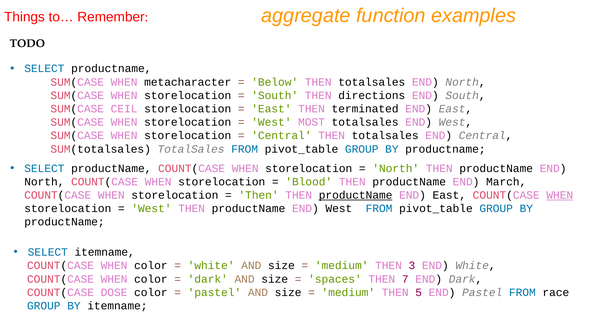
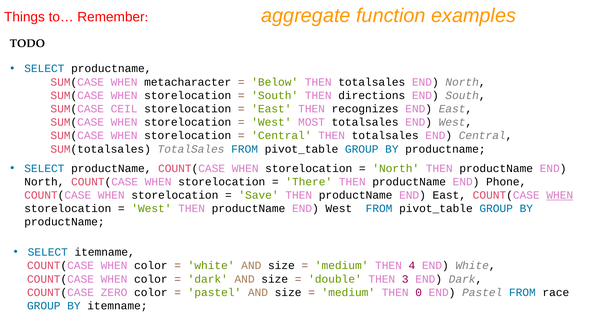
terminated: terminated -> recognizes
Blood: Blood -> There
March: March -> Phone
Then at (259, 195): Then -> Save
productName at (356, 195) underline: present -> none
3: 3 -> 4
spaces: spaces -> double
7: 7 -> 3
DOSE: DOSE -> ZERO
5: 5 -> 0
